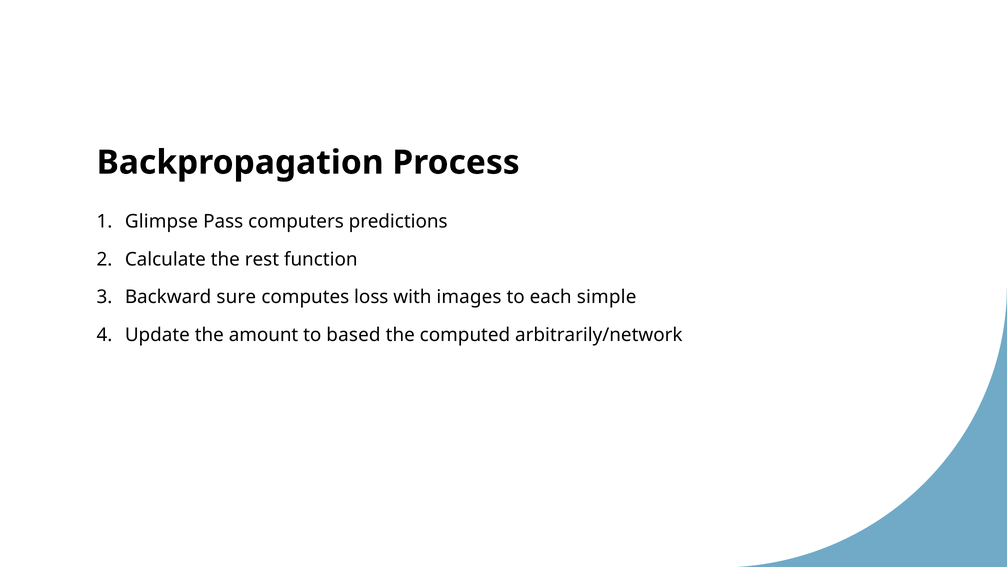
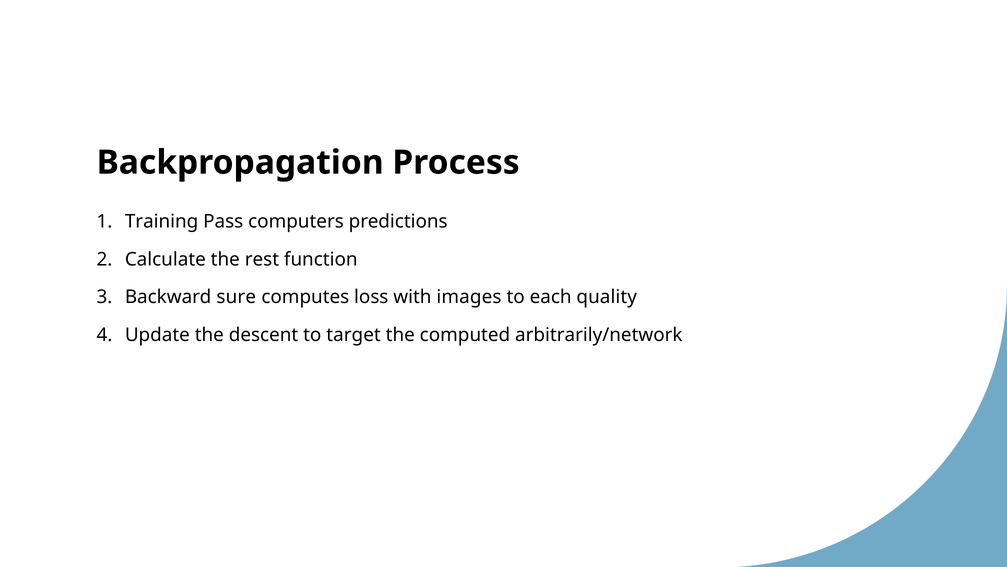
Glimpse: Glimpse -> Training
simple: simple -> quality
amount: amount -> descent
based: based -> target
